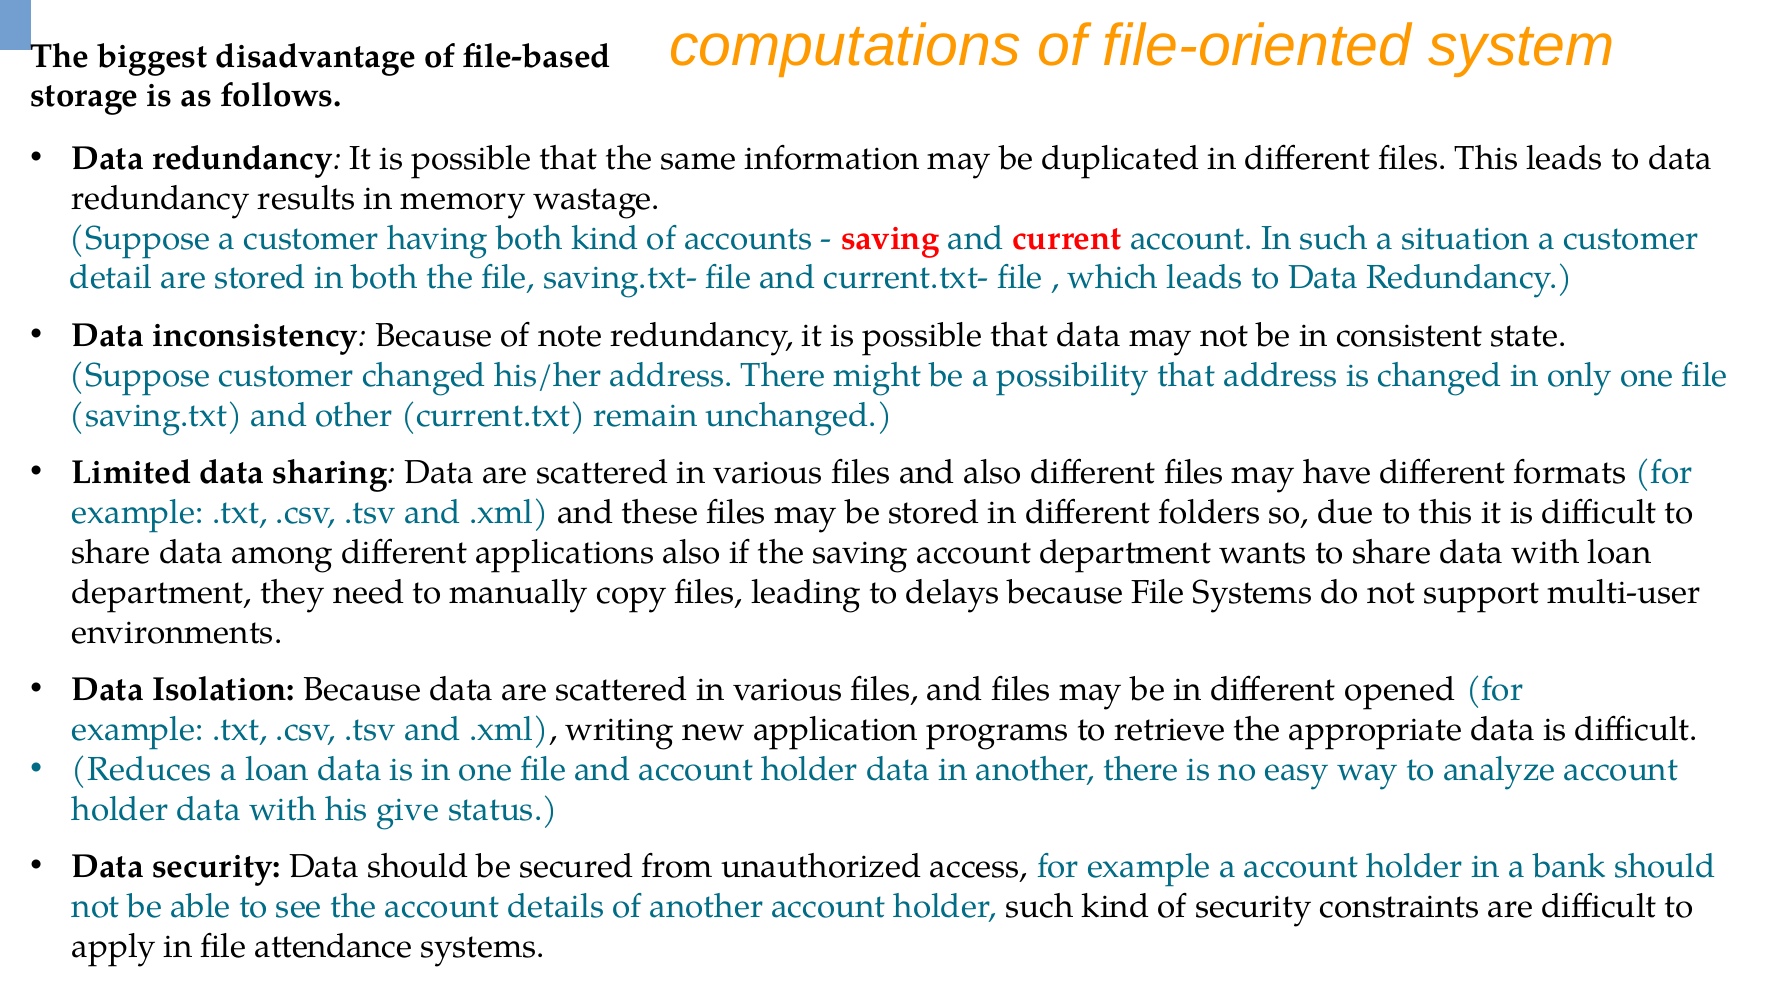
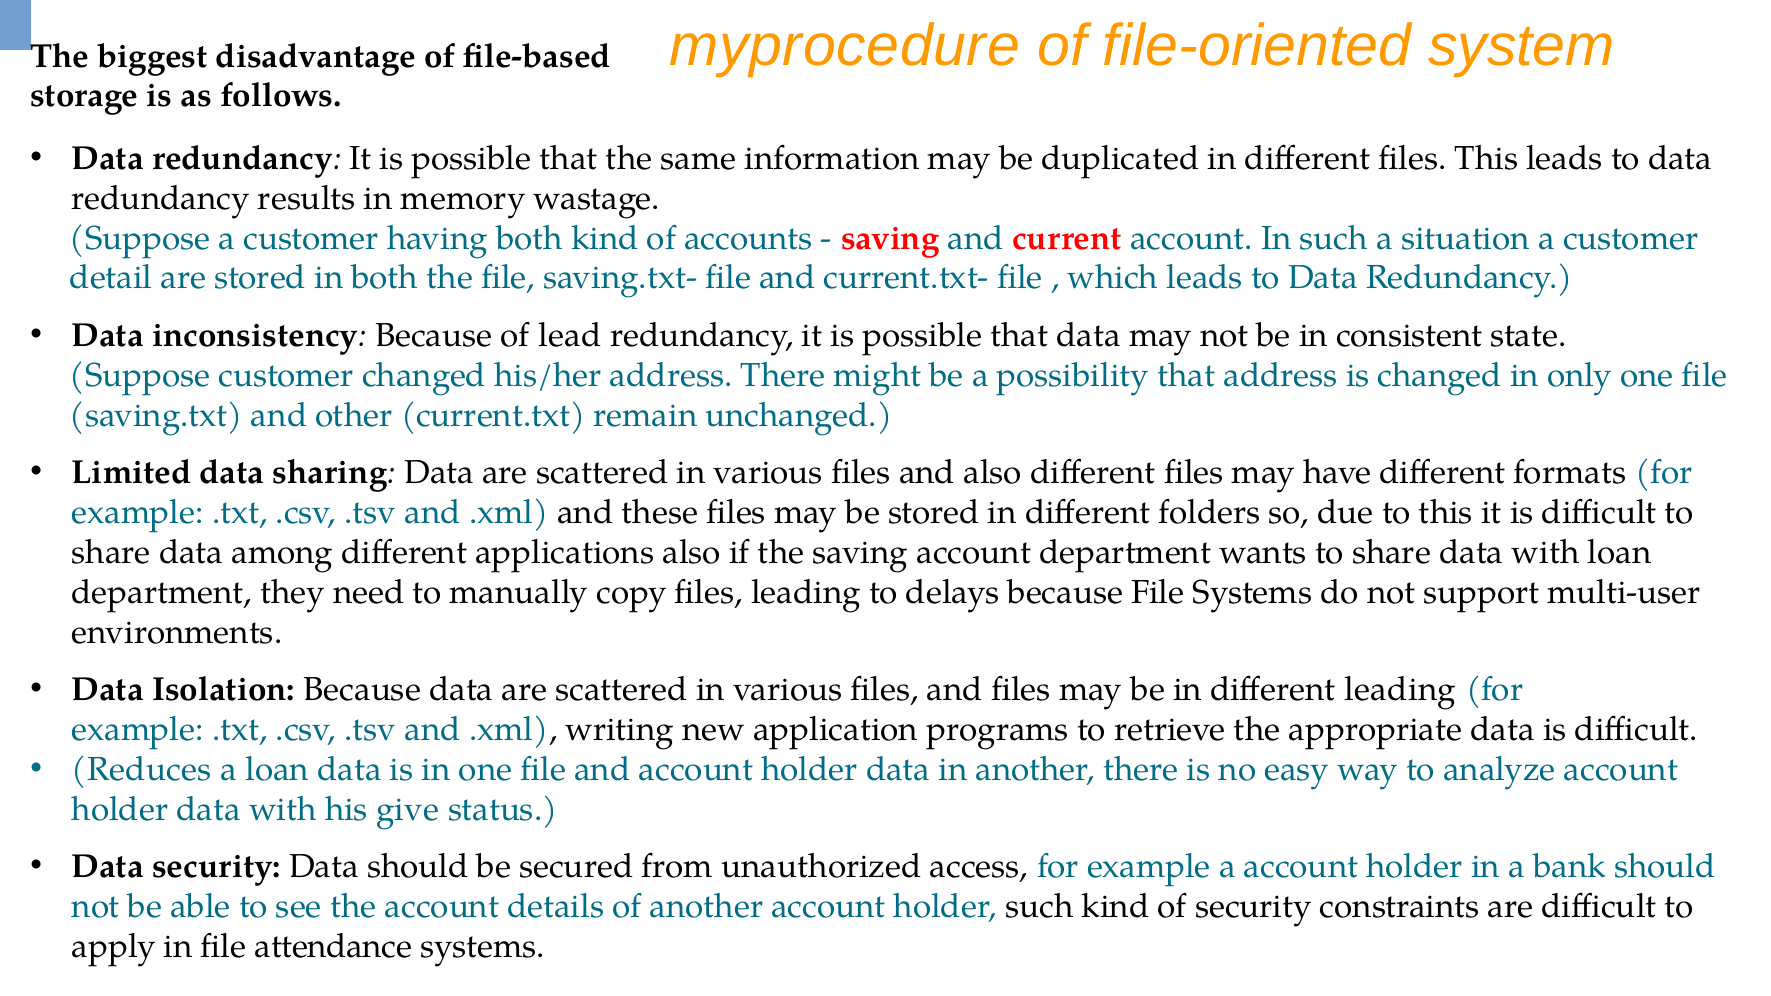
computations: computations -> myprocedure
note: note -> lead
different opened: opened -> leading
